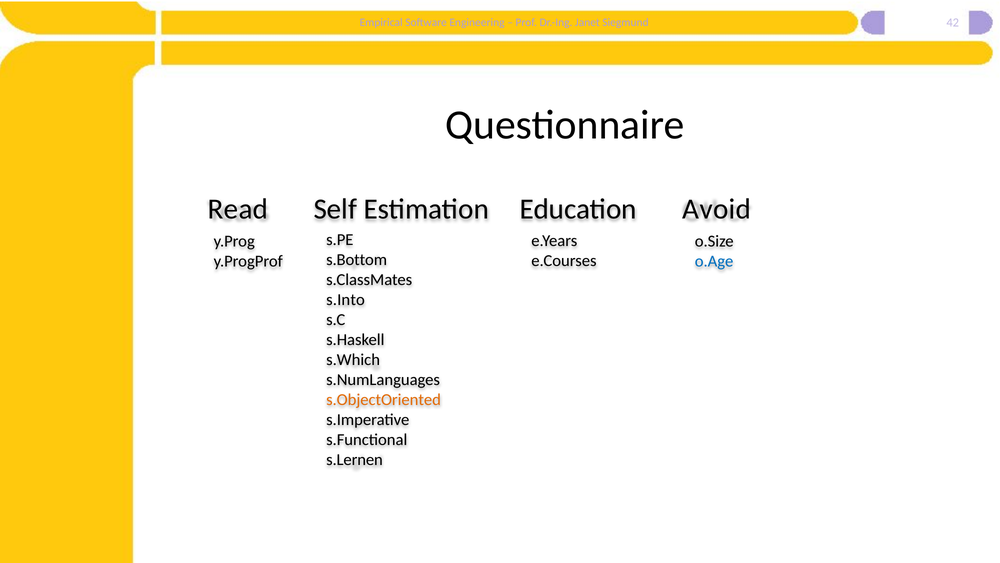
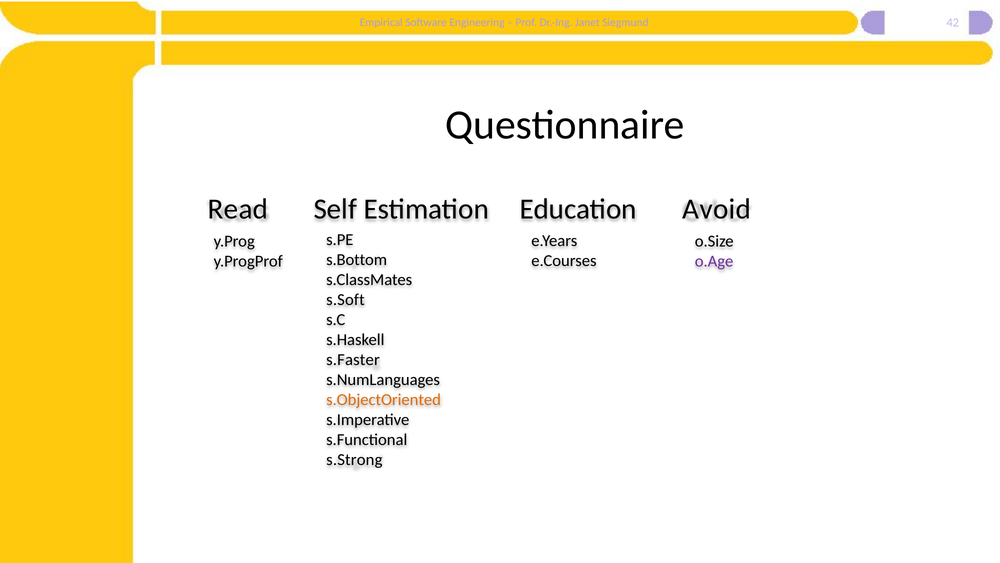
o.Age colour: blue -> purple
s.Into: s.Into -> s.Soft
s.Which: s.Which -> s.Faster
s.Lernen: s.Lernen -> s.Strong
